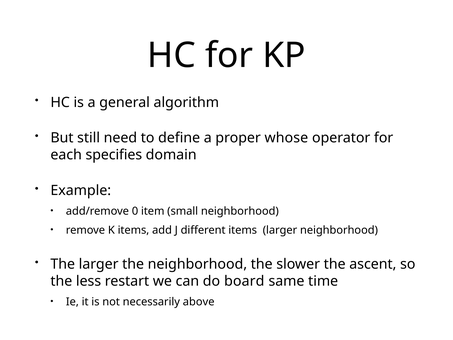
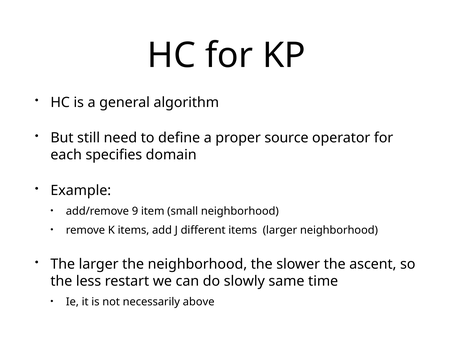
whose: whose -> source
0: 0 -> 9
board: board -> slowly
